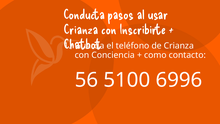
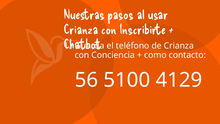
Conducta: Conducta -> Nuestras
6996: 6996 -> 4129
